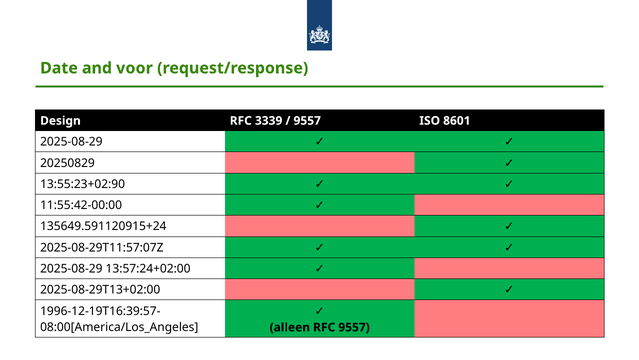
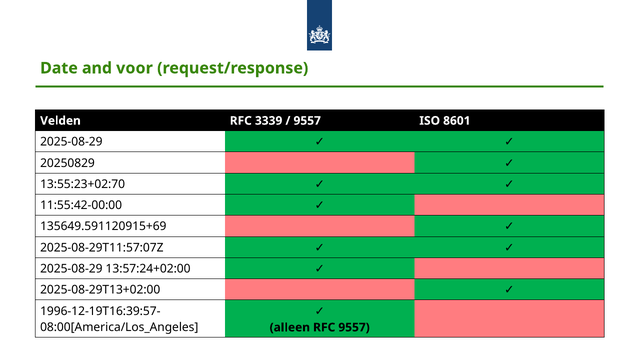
Design: Design -> Velden
13:55:23+02:90: 13:55:23+02:90 -> 13:55:23+02:70
135649.591120915+24: 135649.591120915+24 -> 135649.591120915+69
